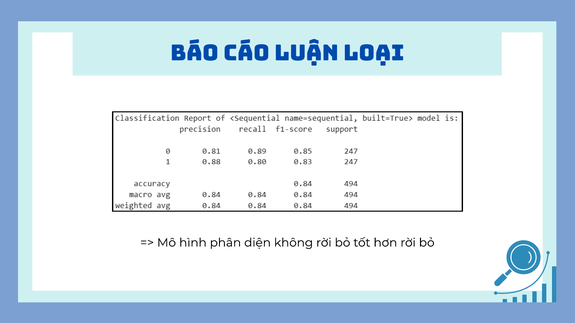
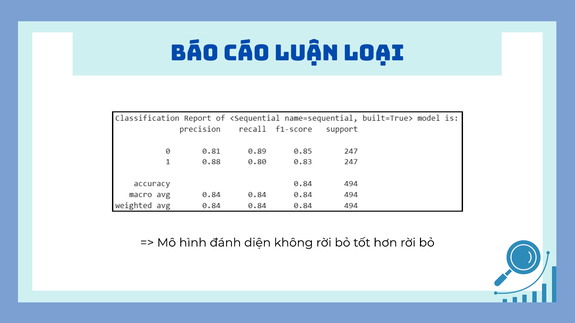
phân: phân -> đánh
